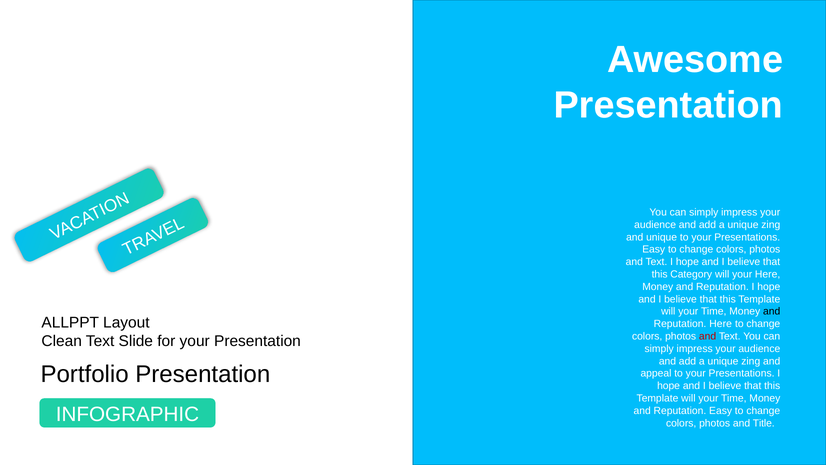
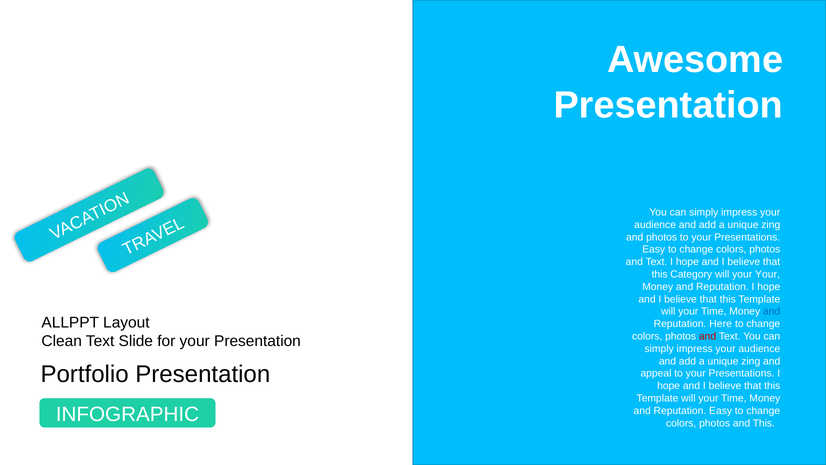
and unique: unique -> photos
your Here: Here -> Your
and at (772, 311) colour: black -> blue
and Title: Title -> This
